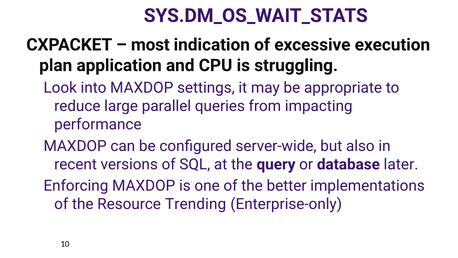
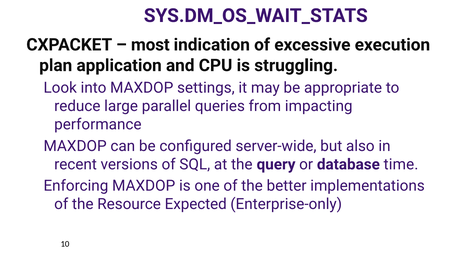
later: later -> time
Trending: Trending -> Expected
